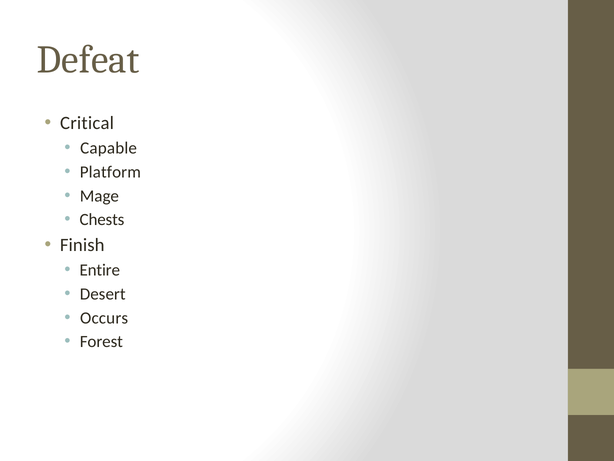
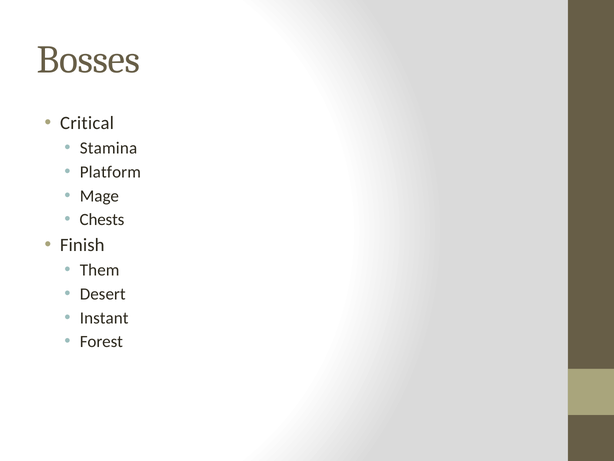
Defeat: Defeat -> Bosses
Capable: Capable -> Stamina
Entire: Entire -> Them
Occurs: Occurs -> Instant
